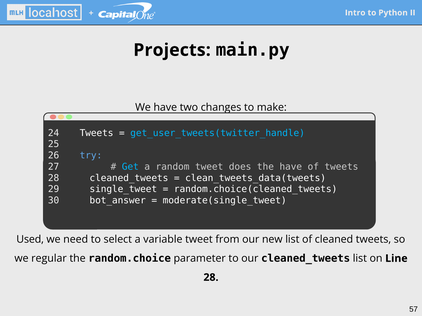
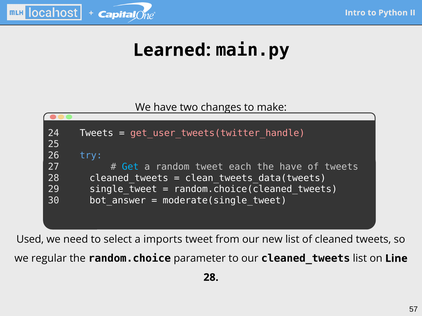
Projects: Projects -> Learned
get_user_tweets(twitter_handle colour: light blue -> pink
does: does -> each
variable: variable -> imports
